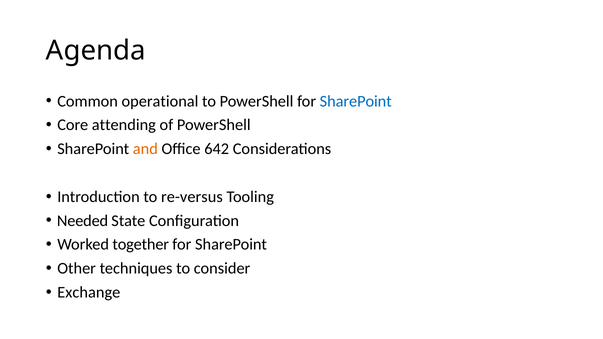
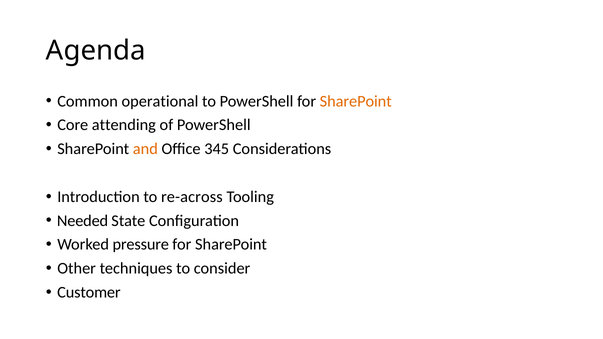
SharePoint at (356, 101) colour: blue -> orange
642: 642 -> 345
re-versus: re-versus -> re-across
together: together -> pressure
Exchange: Exchange -> Customer
